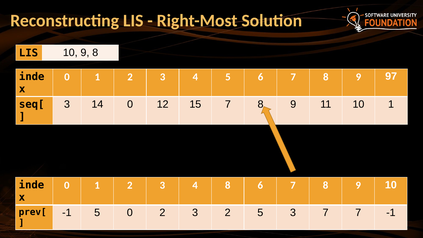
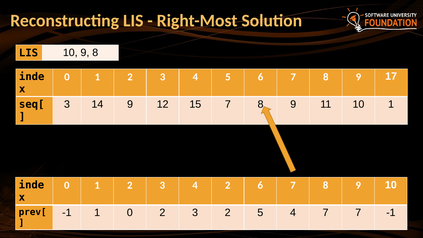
97: 97 -> 17
14 0: 0 -> 9
4 8: 8 -> 2
-1 5: 5 -> 1
5 3: 3 -> 4
